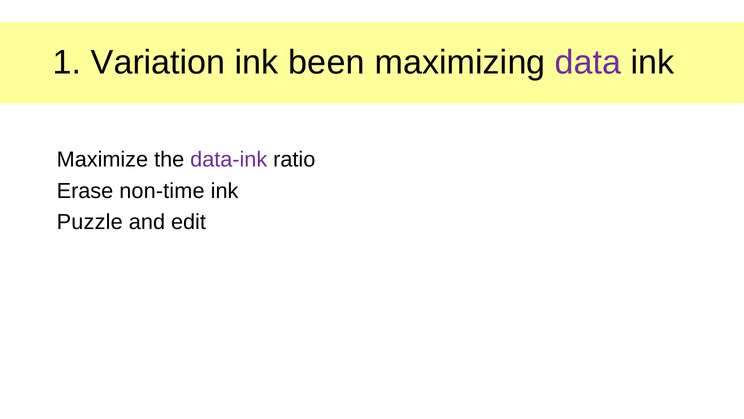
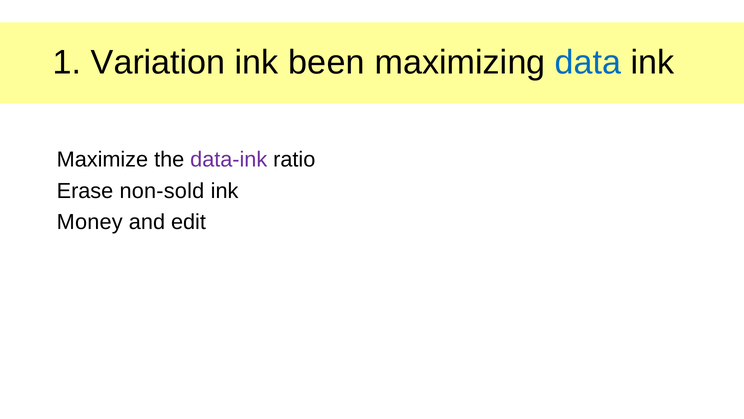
data colour: purple -> blue
non-time: non-time -> non-sold
Puzzle: Puzzle -> Money
